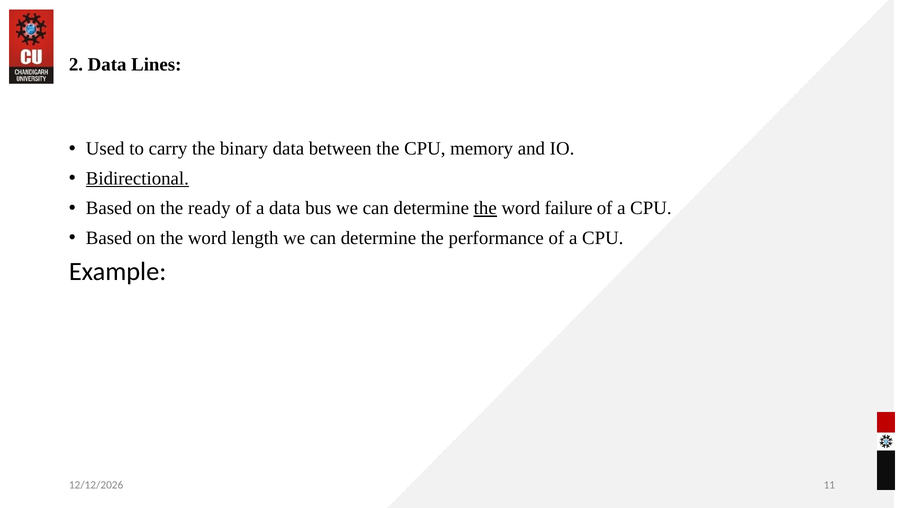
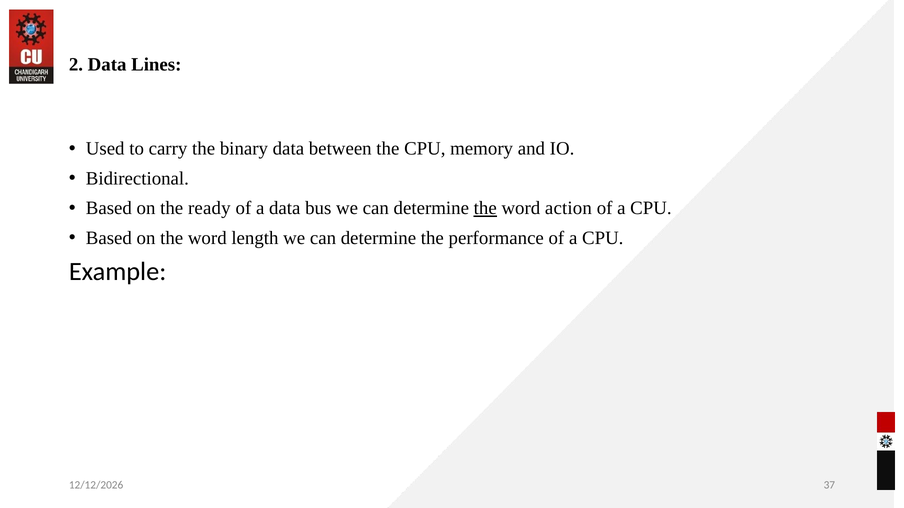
Bidirectional underline: present -> none
failure: failure -> action
11: 11 -> 37
